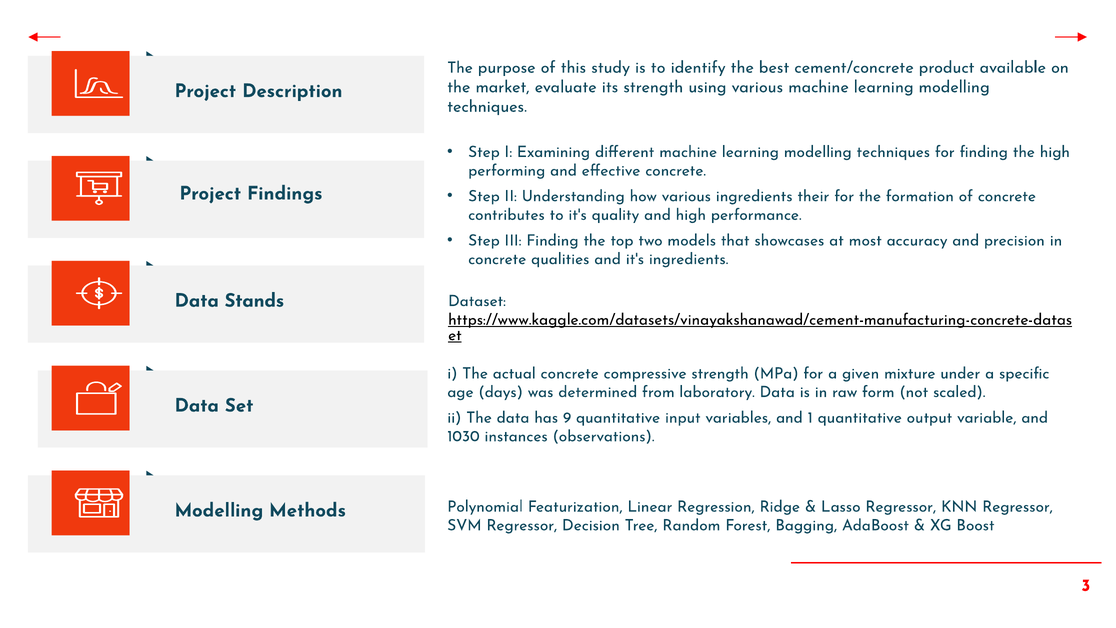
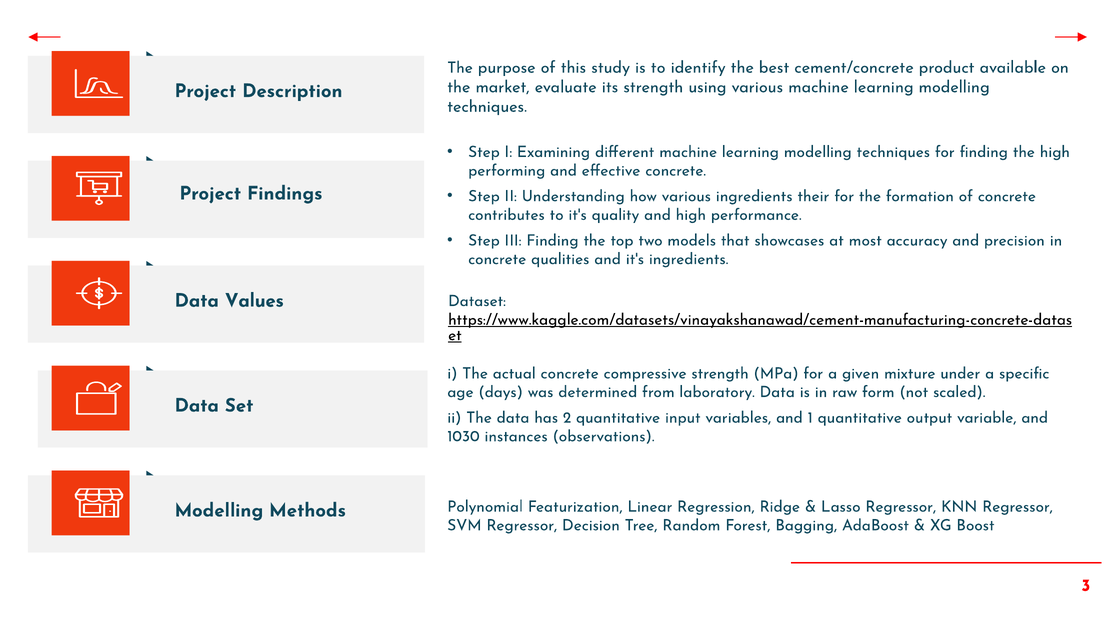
Stands: Stands -> Values
9: 9 -> 2
